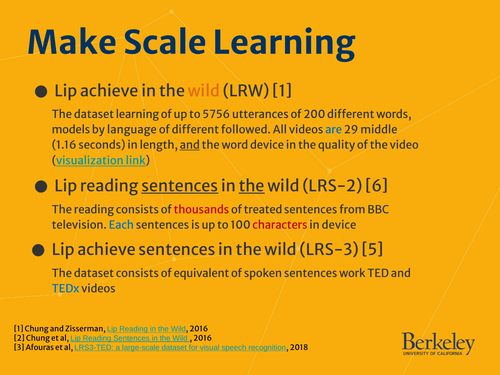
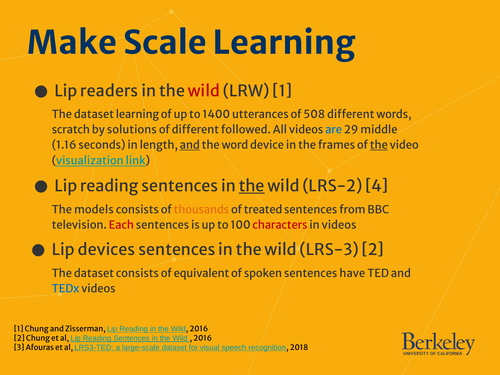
achieve at (109, 91): achieve -> readers
wild at (204, 91) colour: orange -> red
5756: 5756 -> 1400
200: 200 -> 508
models: models -> scratch
language: language -> solutions
quality: quality -> frames
the at (379, 145) underline: none -> present
sentences at (180, 186) underline: present -> none
6: 6 -> 4
The reading: reading -> models
thousands colour: red -> orange
Each colour: blue -> red
in device: device -> videos
achieve at (107, 250): achieve -> devices
LRS-3 5: 5 -> 2
work: work -> have
